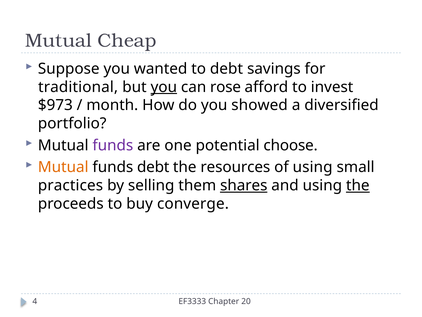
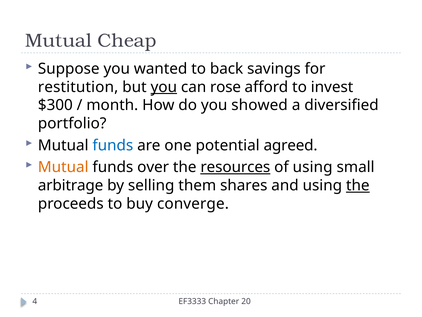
to debt: debt -> back
traditional: traditional -> restitution
$973: $973 -> $300
funds at (113, 145) colour: purple -> blue
choose: choose -> agreed
funds debt: debt -> over
resources underline: none -> present
practices: practices -> arbitrage
shares underline: present -> none
